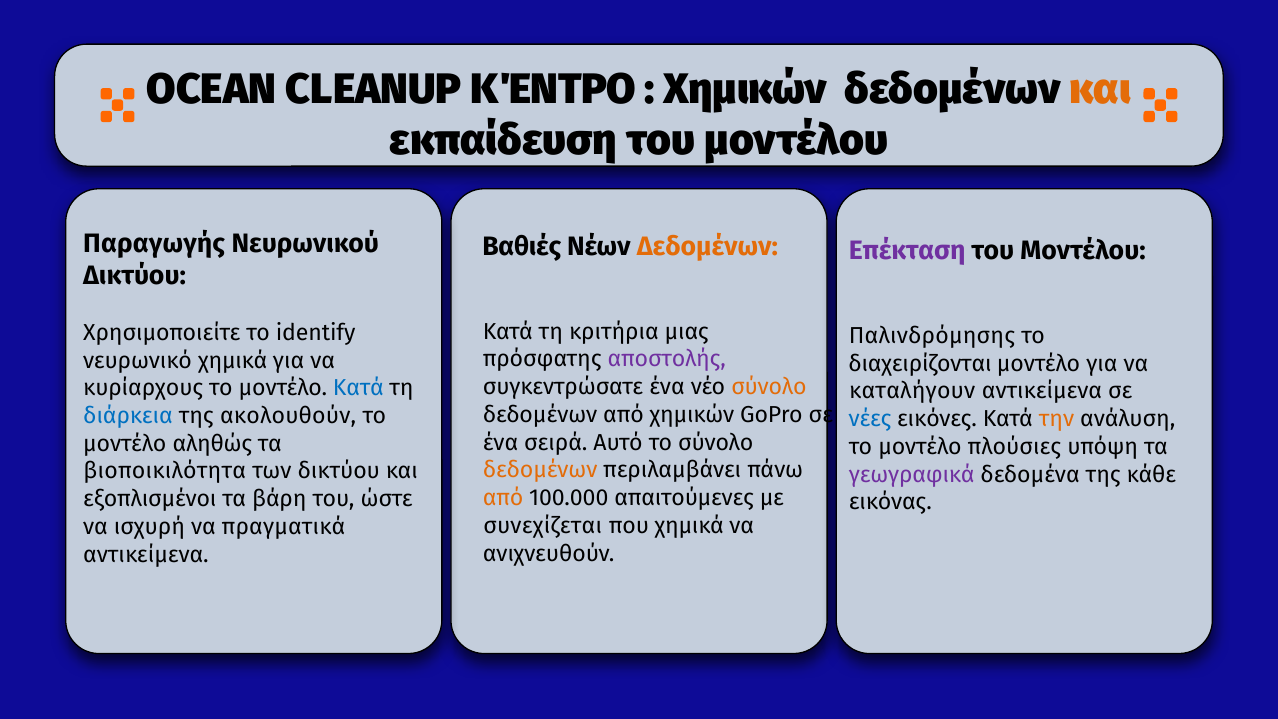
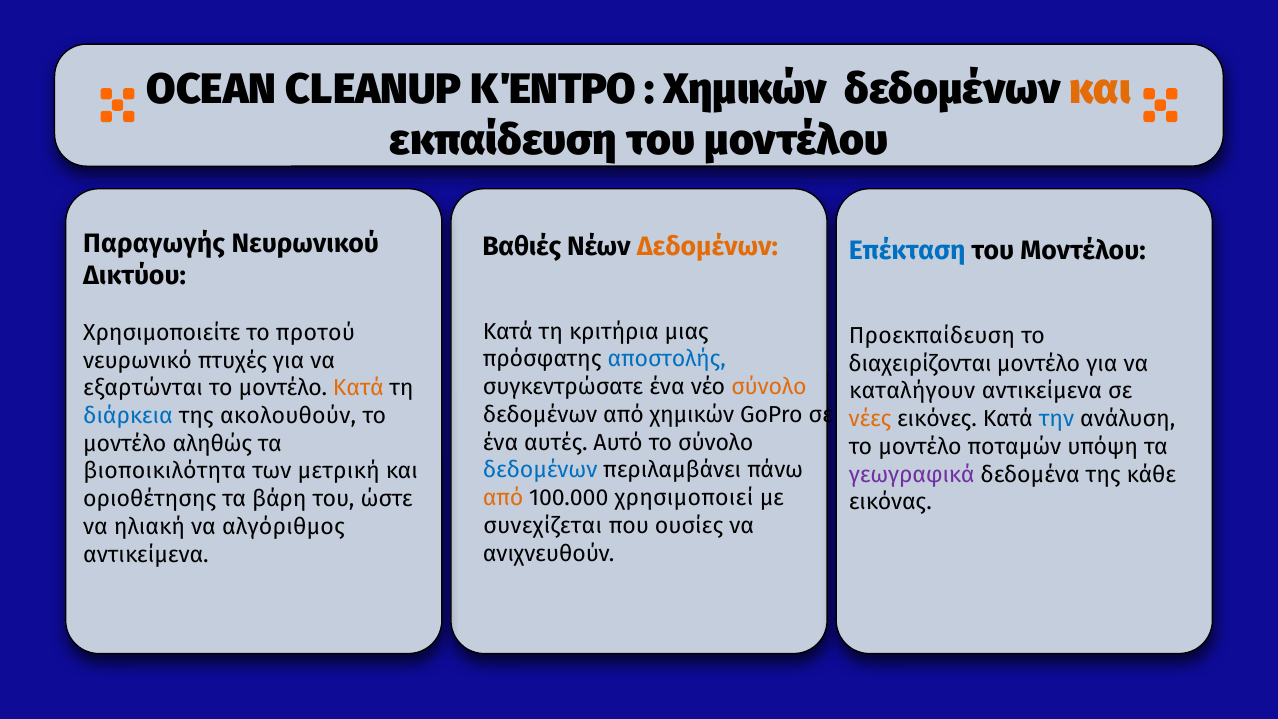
Επέκταση colour: purple -> blue
identify: identify -> προτού
Παλινδρόμησης: Παλινδρόμησης -> Προεκπαίδευση
αποστολής colour: purple -> blue
νευρωνικό χημικά: χημικά -> πτυχές
κυρίαρχους: κυρίαρχους -> εξαρτώνται
Κατά at (358, 388) colour: blue -> orange
νέες colour: blue -> orange
την colour: orange -> blue
σειρά: σειρά -> αυτές
πλούσιες: πλούσιες -> ποταμών
δεδομένων at (540, 470) colour: orange -> blue
των δικτύου: δικτύου -> μετρική
απαιτούμενες: απαιτούμενες -> χρησιμοποιεί
εξοπλισμένοι: εξοπλισμένοι -> οριοθέτησης
που χημικά: χημικά -> ουσίες
ισχυρή: ισχυρή -> ηλιακή
πραγματικά: πραγματικά -> αλγόριθμος
